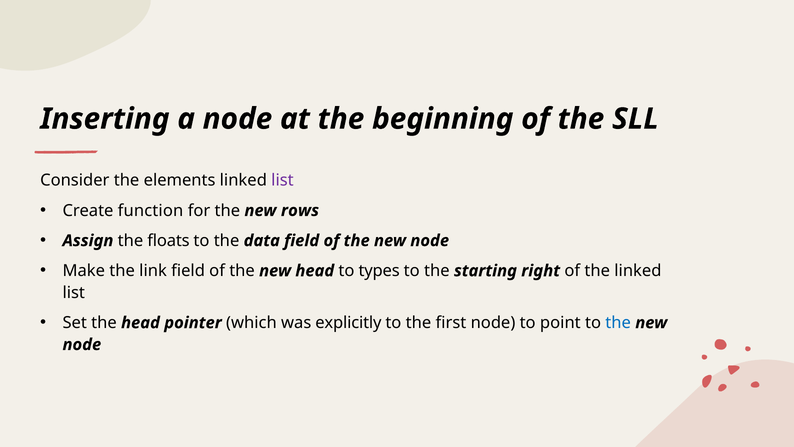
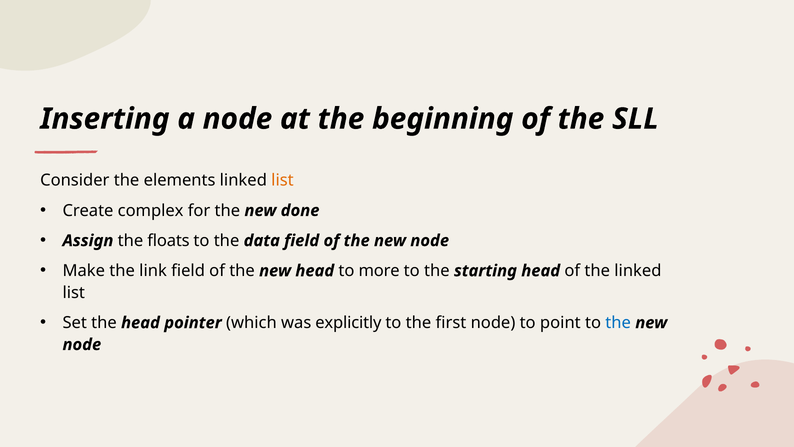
list at (282, 180) colour: purple -> orange
function: function -> complex
rows: rows -> done
types: types -> more
starting right: right -> head
